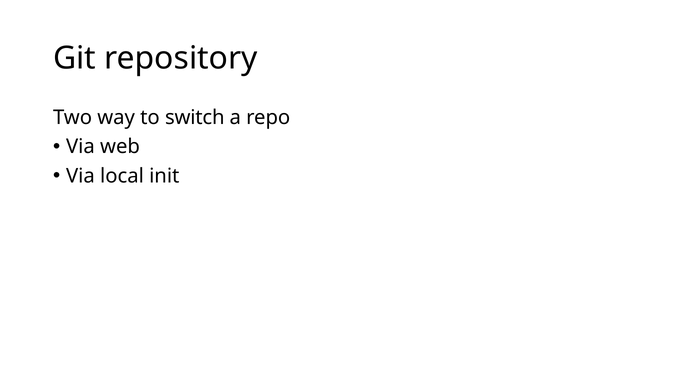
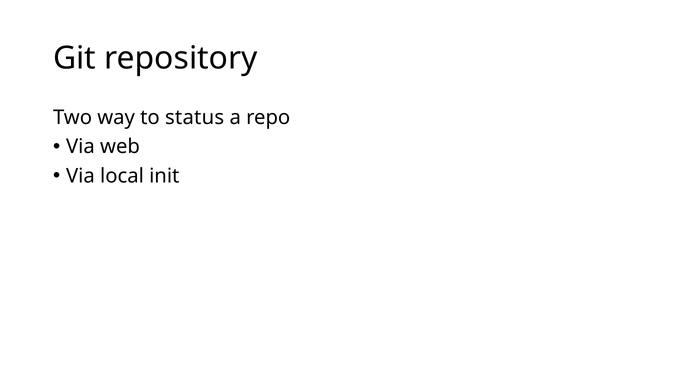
switch: switch -> status
